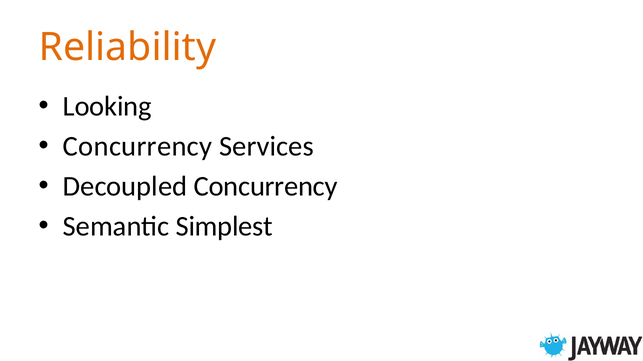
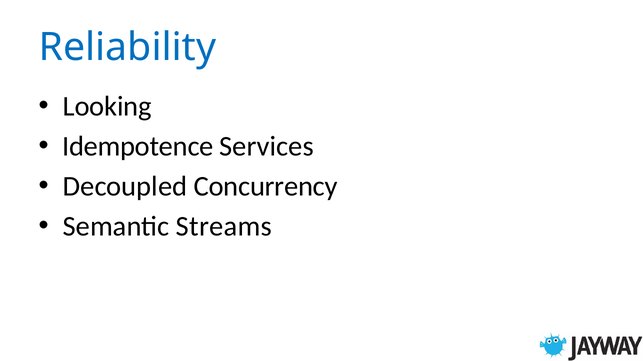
Reliability colour: orange -> blue
Concurrency at (138, 147): Concurrency -> Idempotence
Simplest: Simplest -> Streams
